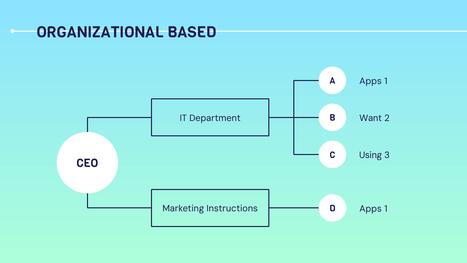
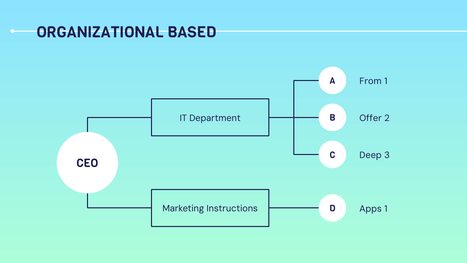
Apps at (371, 81): Apps -> From
Want: Want -> Offer
Using: Using -> Deep
